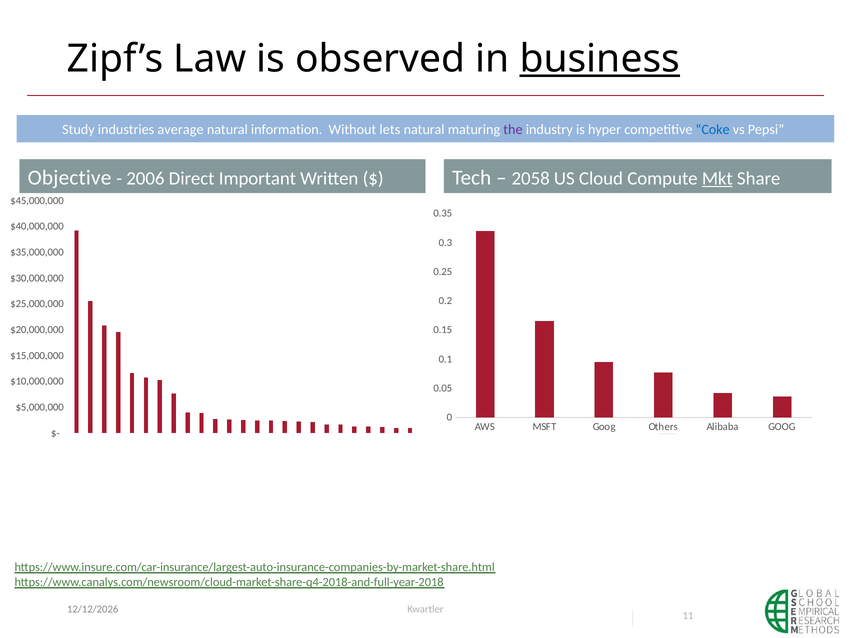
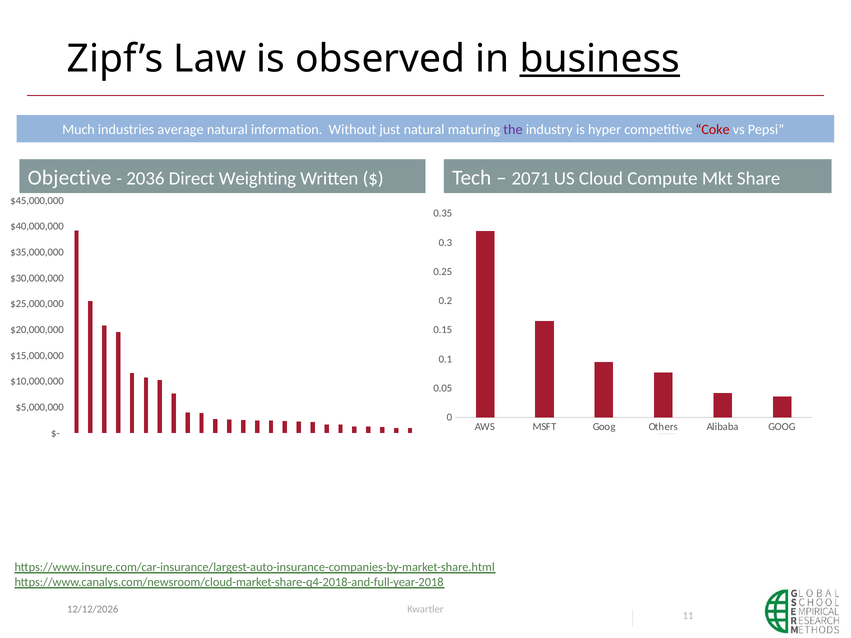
Study: Study -> Much
lets: lets -> just
Coke colour: blue -> red
2006: 2006 -> 2036
Important: Important -> Weighting
2058: 2058 -> 2071
Mkt underline: present -> none
